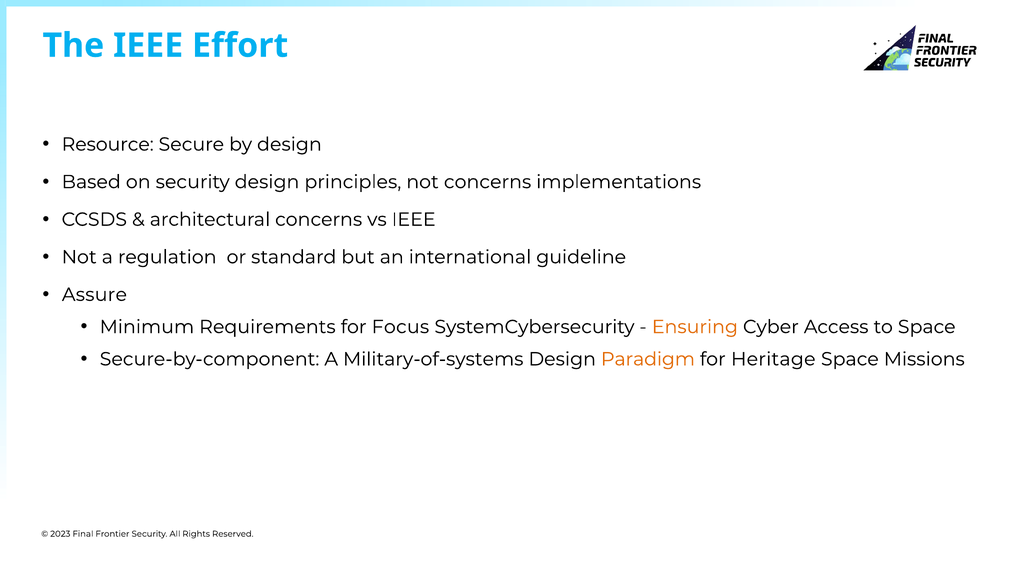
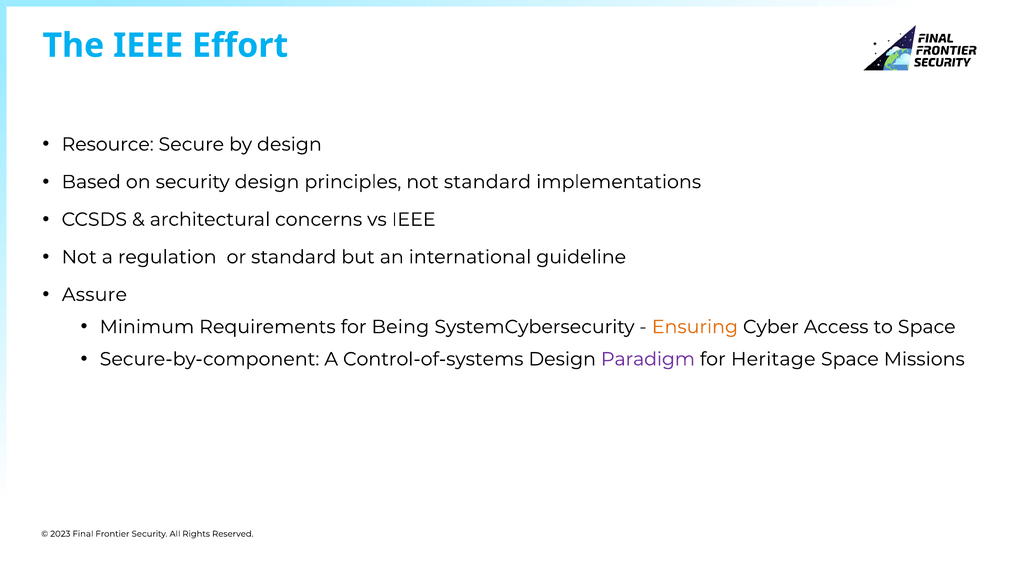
not concerns: concerns -> standard
Focus: Focus -> Being
Military-of-systems: Military-of-systems -> Control-of-systems
Paradigm colour: orange -> purple
